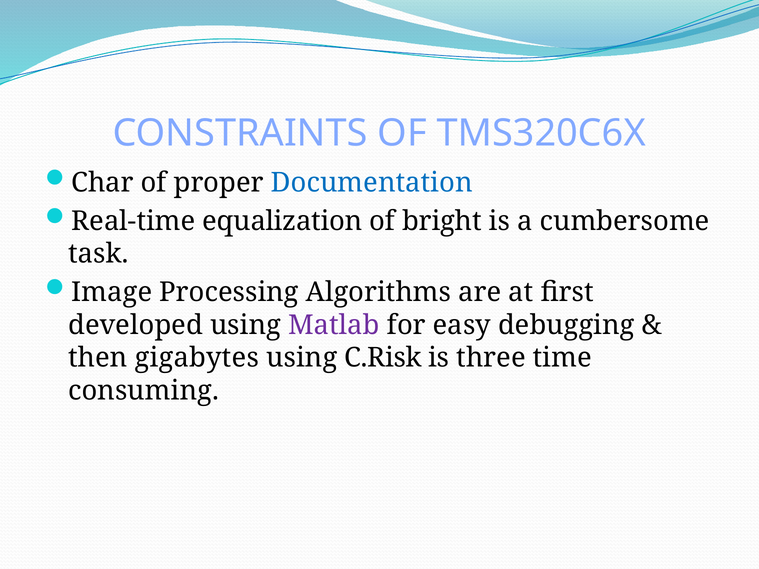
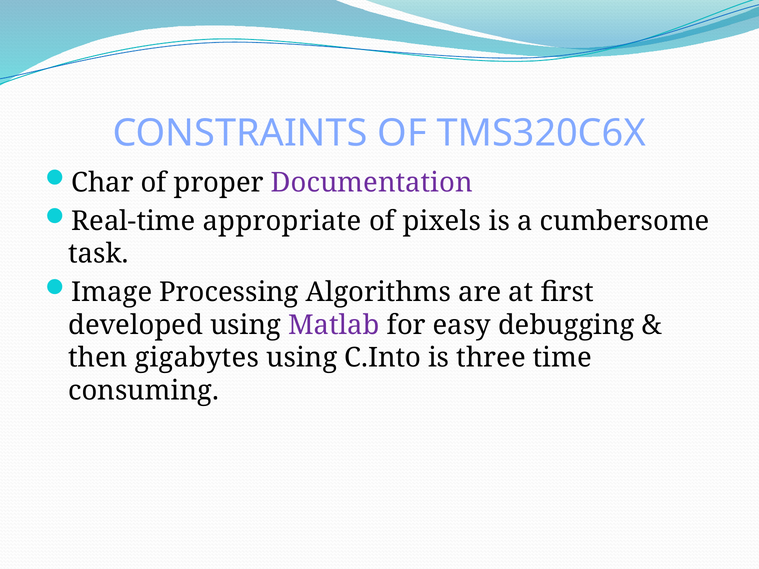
Documentation colour: blue -> purple
equalization: equalization -> appropriate
bright: bright -> pixels
C.Risk: C.Risk -> C.Into
